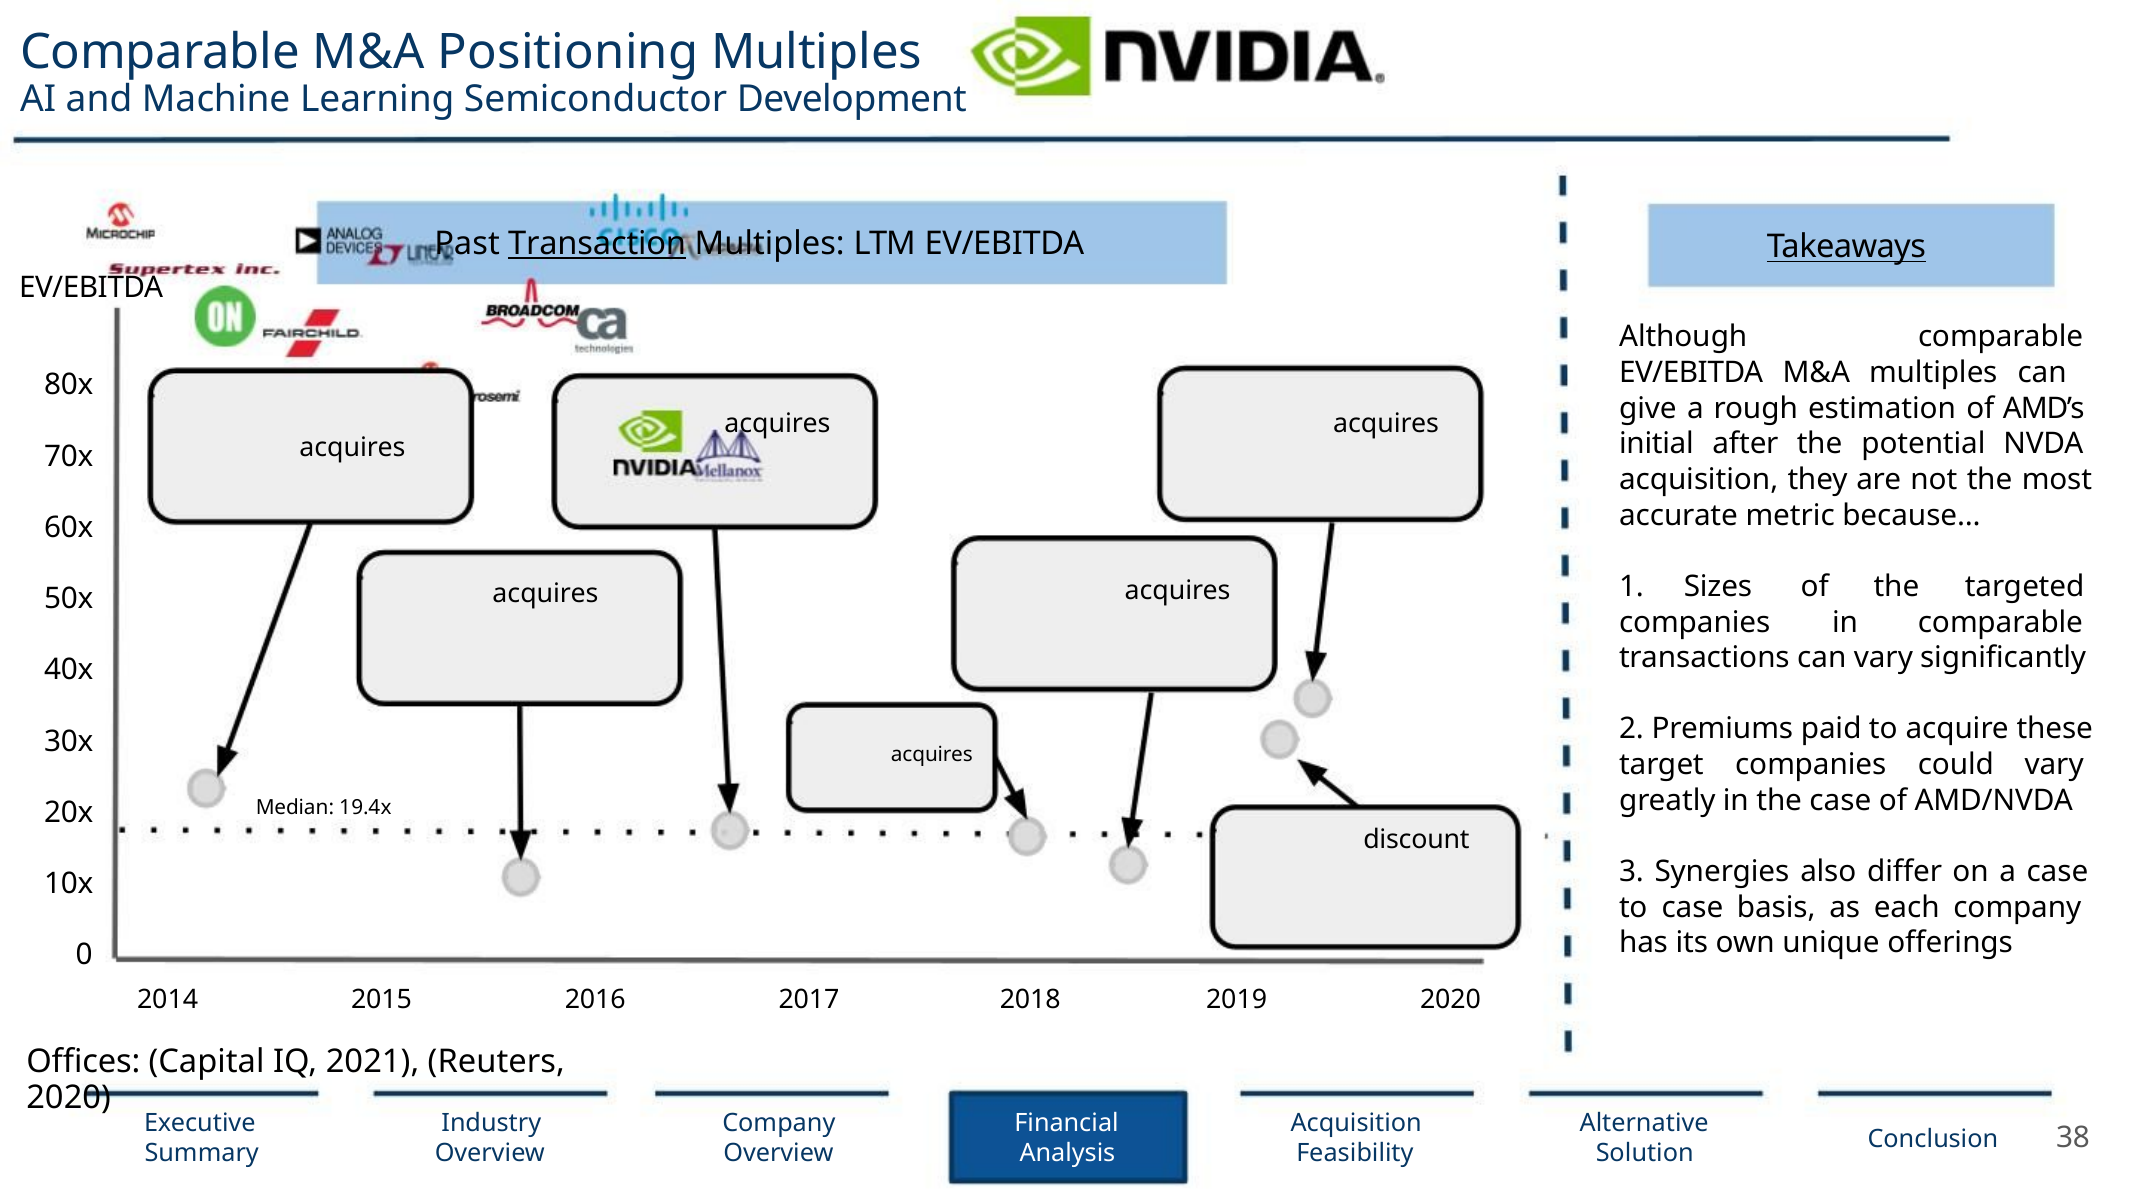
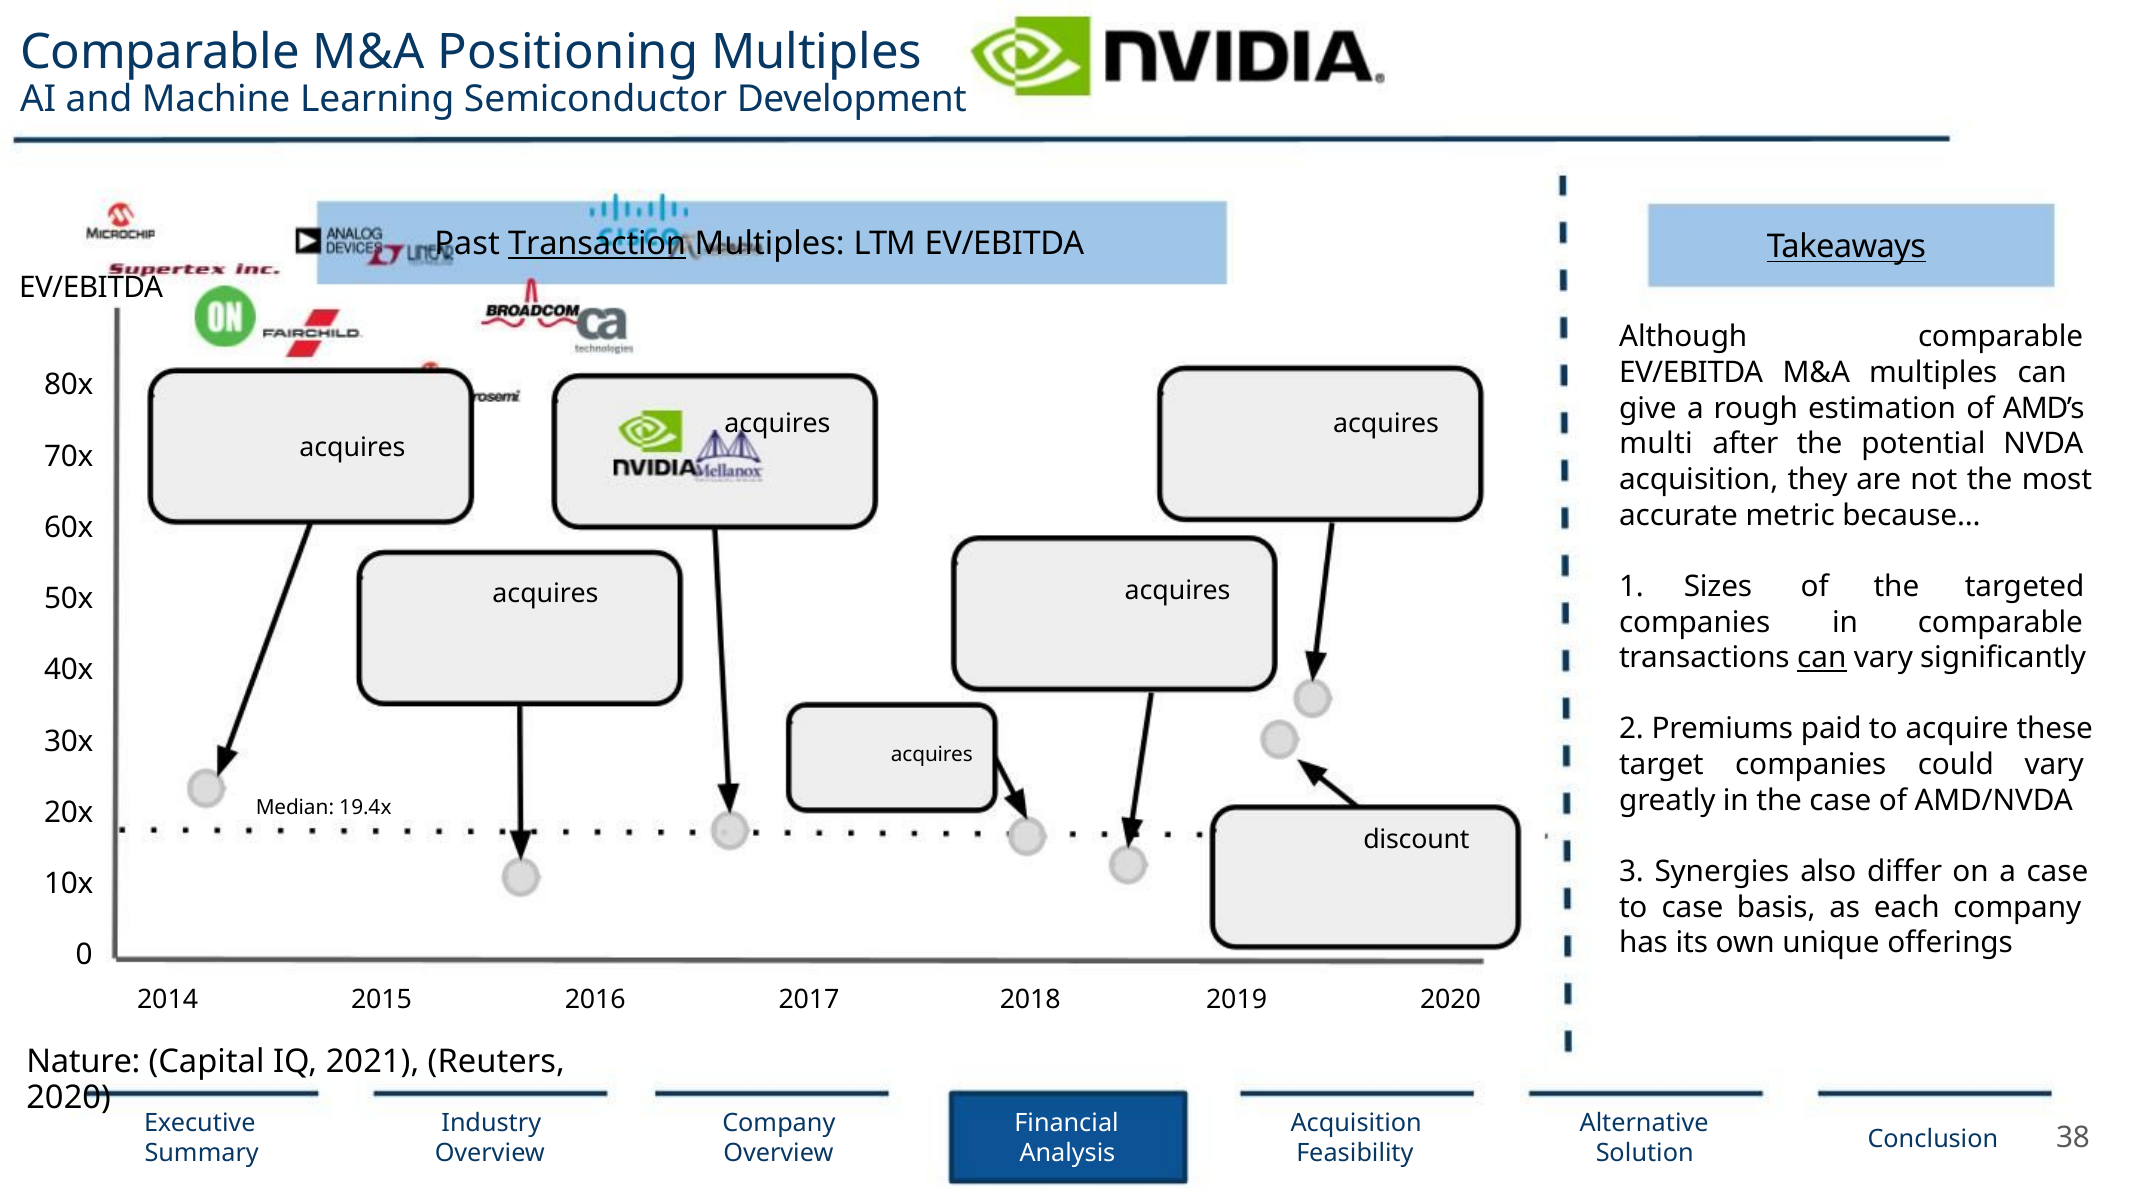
initial: initial -> multi
can at (1822, 658) underline: none -> present
Oﬃces: Oﬃces -> Nature
